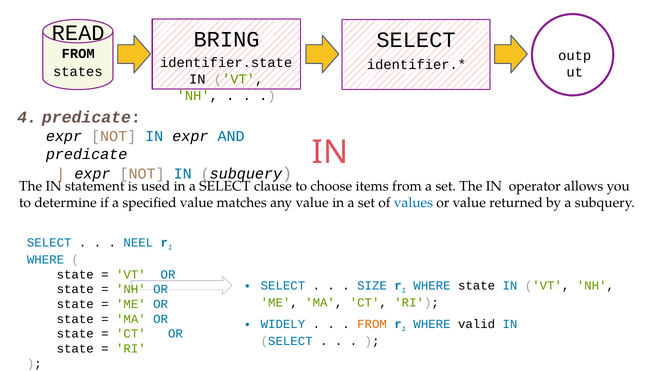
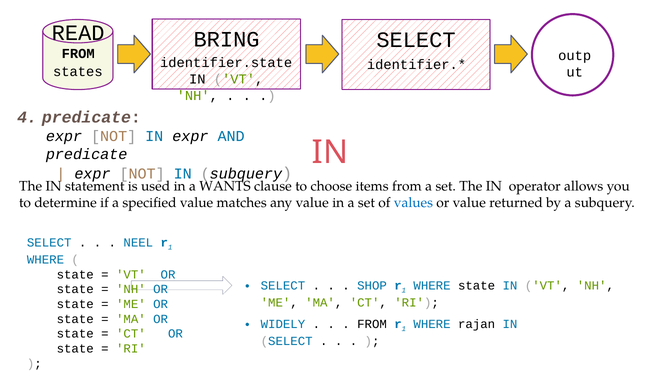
a SELECT: SELECT -> WANTS
SIZE: SIZE -> SHOP
FROM at (372, 324) colour: orange -> black
valid: valid -> rajan
